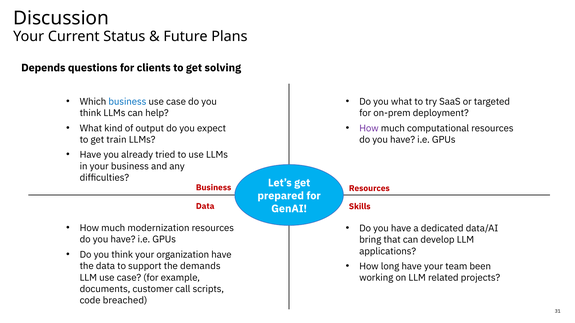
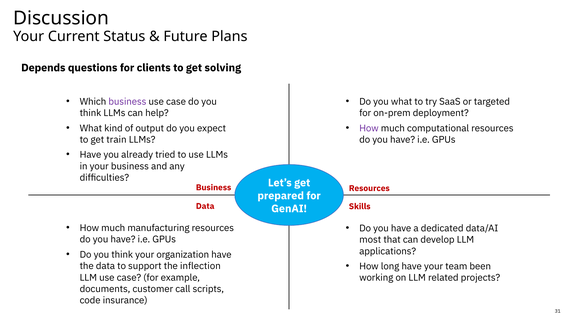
business at (127, 102) colour: blue -> purple
modernization: modernization -> manufacturing
bring: bring -> most
demands: demands -> inflection
breached: breached -> insurance
